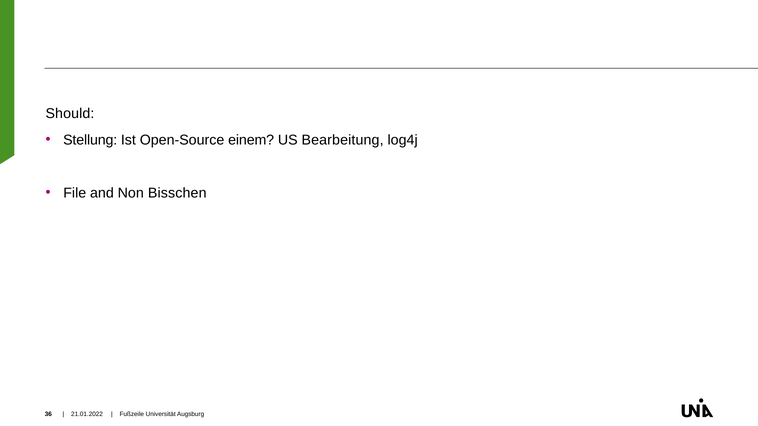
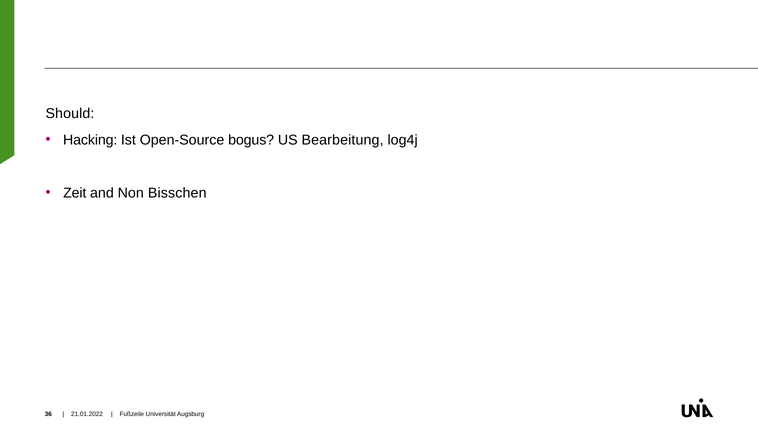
Stellung: Stellung -> Hacking
einem: einem -> bogus
File: File -> Zeit
